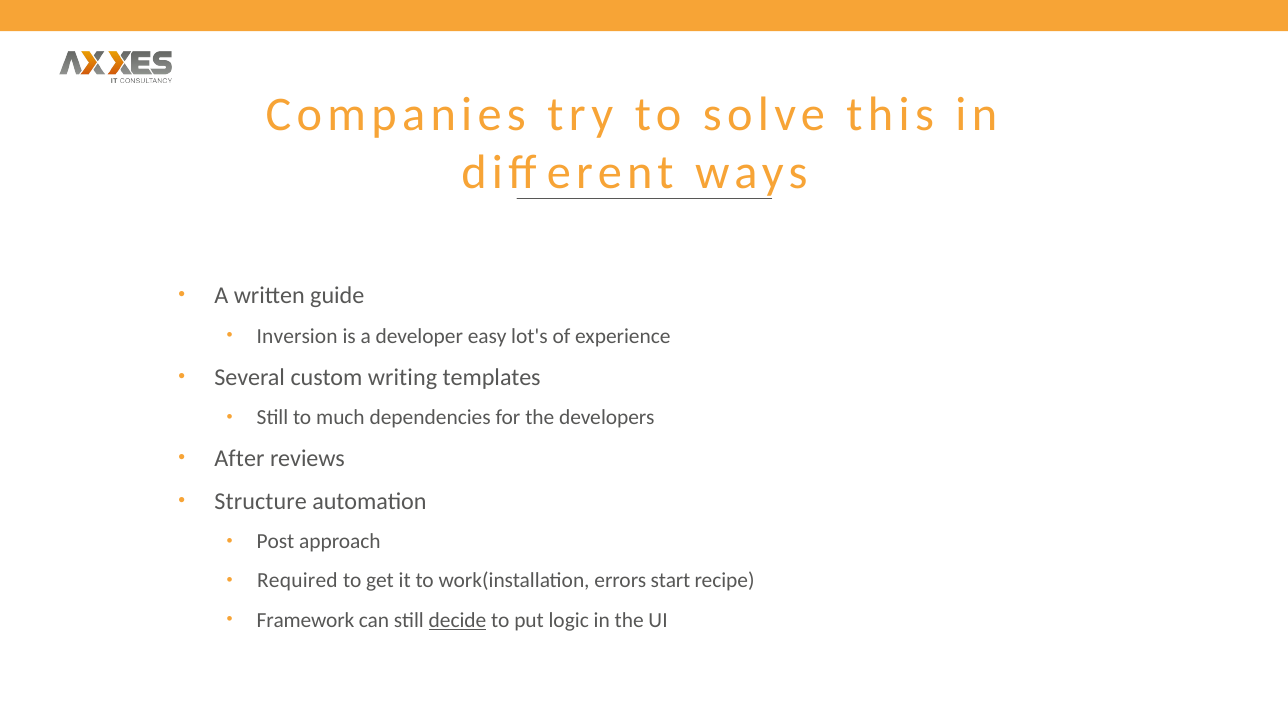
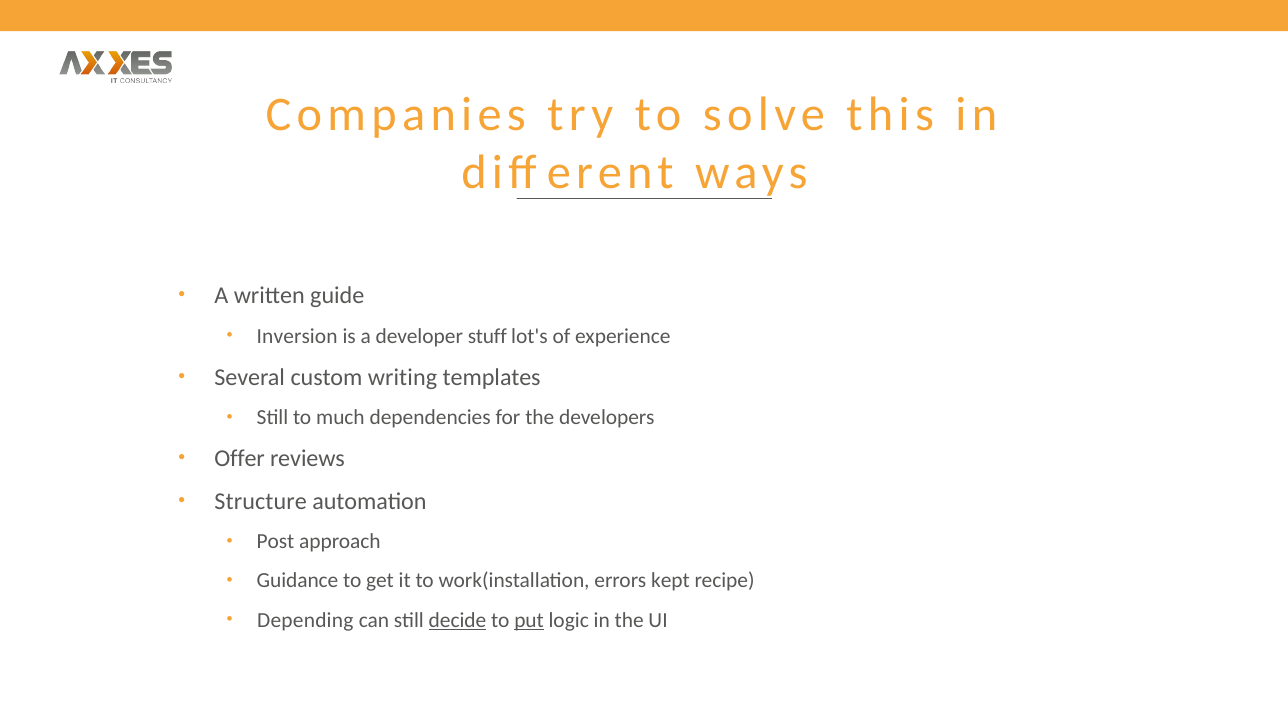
easy: easy -> stuff
After: After -> Offer
Required: Required -> Guidance
start: start -> kept
Framework: Framework -> Depending
put underline: none -> present
